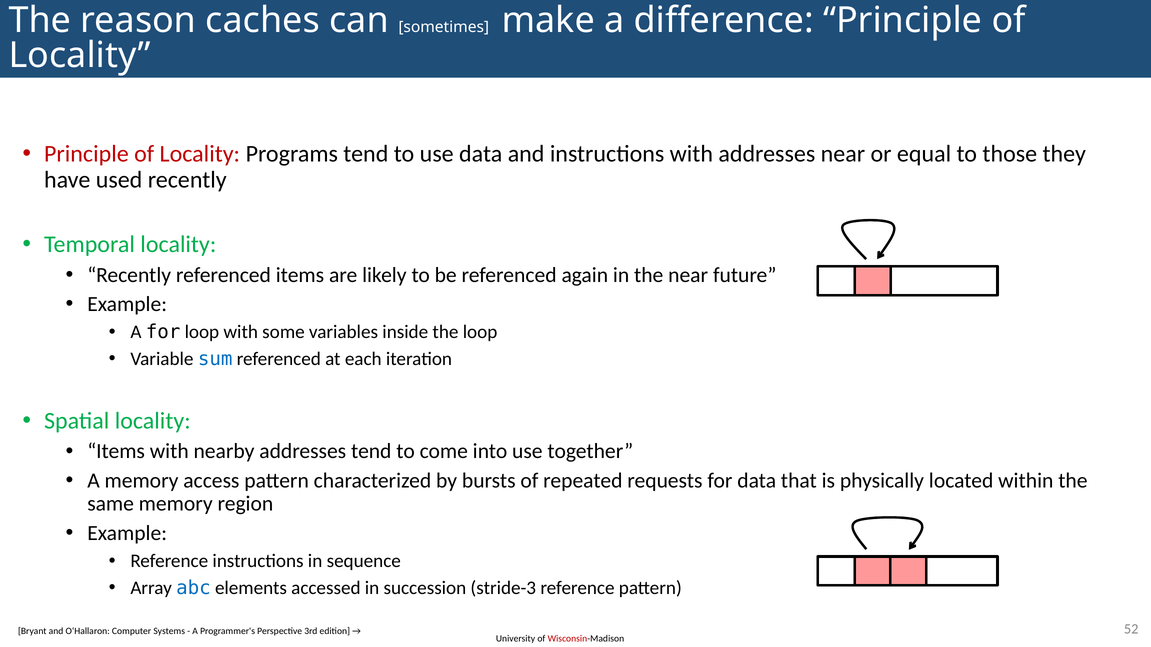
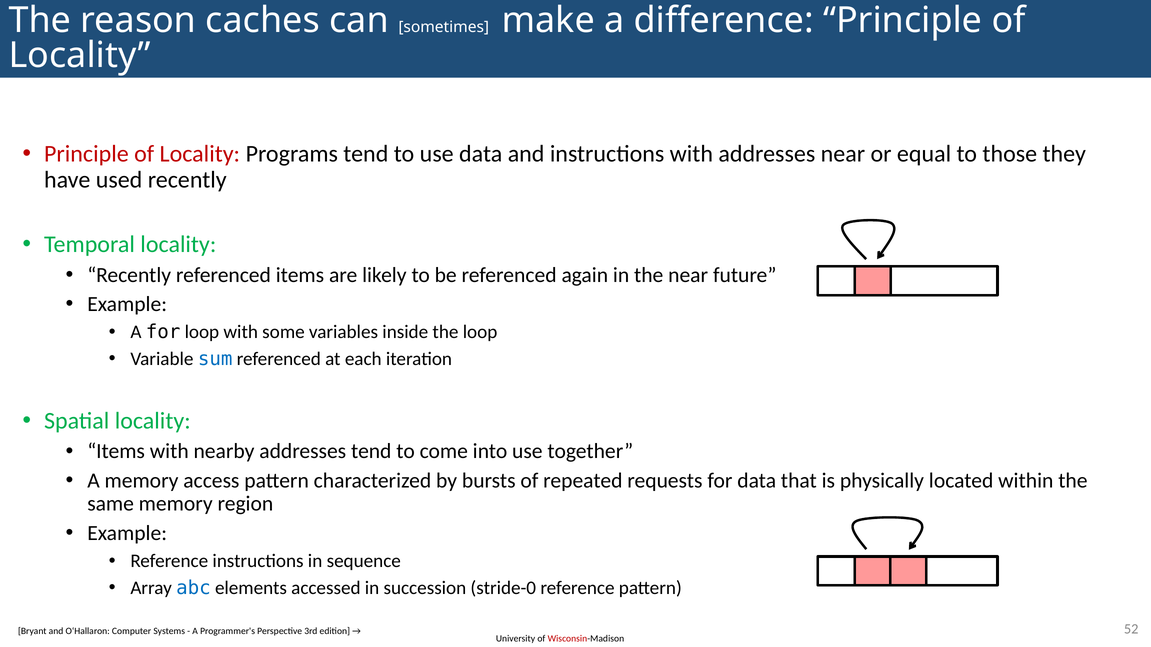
stride-3: stride-3 -> stride-0
